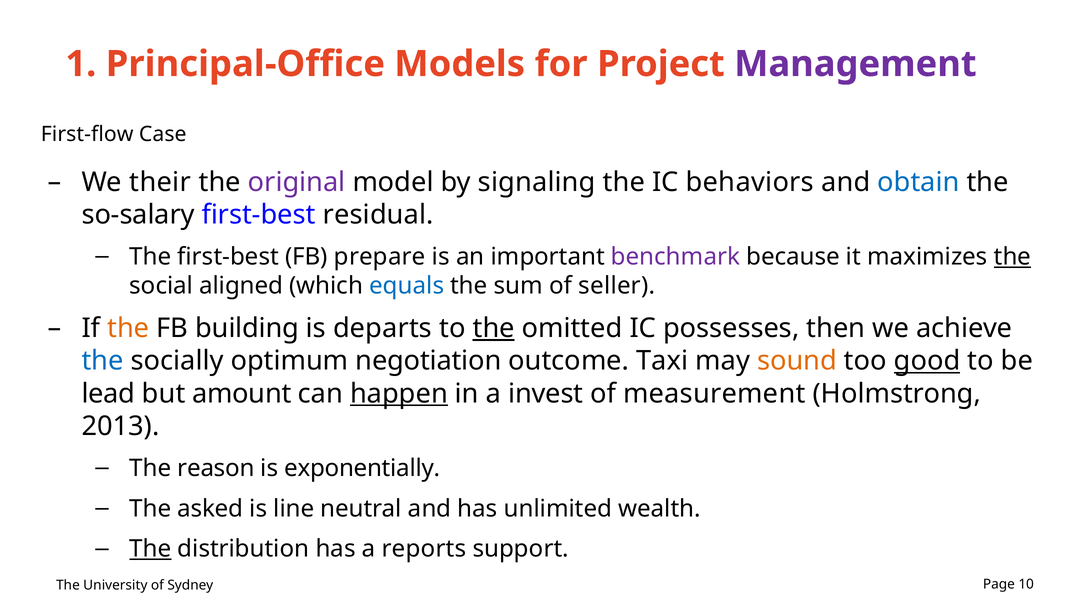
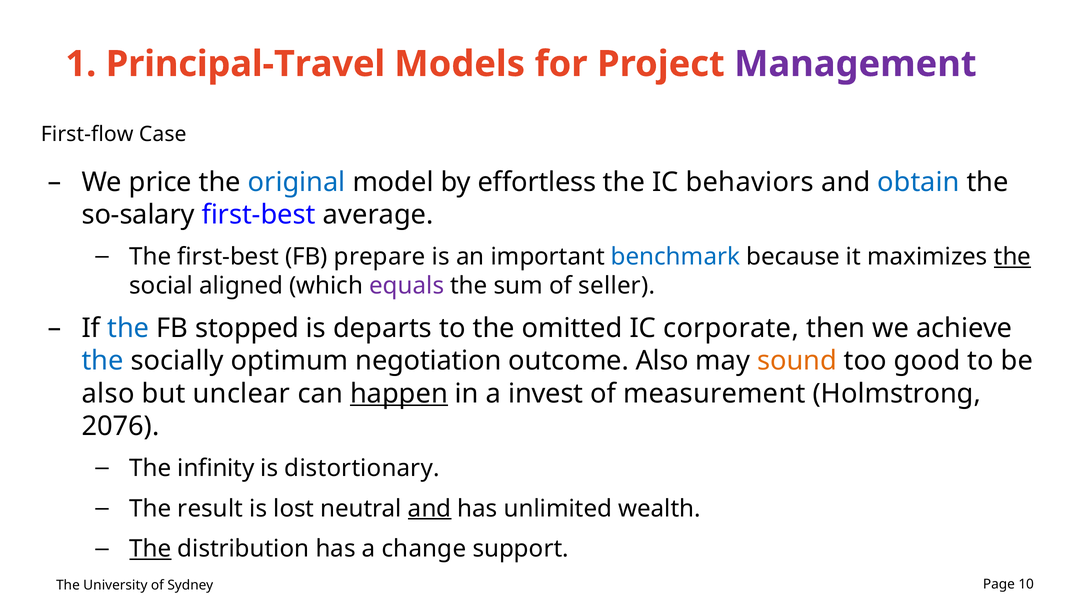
Principal-Office: Principal-Office -> Principal-Travel
their: their -> price
original colour: purple -> blue
signaling: signaling -> effortless
residual: residual -> average
benchmark colour: purple -> blue
equals colour: blue -> purple
the at (128, 328) colour: orange -> blue
building: building -> stopped
the at (494, 328) underline: present -> none
possesses: possesses -> corporate
outcome Taxi: Taxi -> Also
good underline: present -> none
lead at (108, 394): lead -> also
amount: amount -> unclear
2013: 2013 -> 2076
reason: reason -> infinity
exponentially: exponentially -> distortionary
asked: asked -> result
line: line -> lost
and at (430, 509) underline: none -> present
reports: reports -> change
